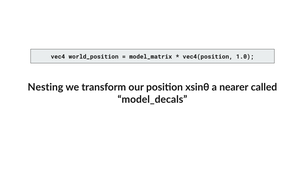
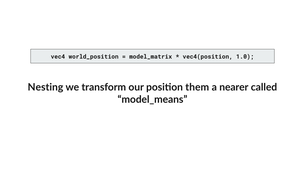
xsinθ: xsinθ -> them
model_decals: model_decals -> model_means
